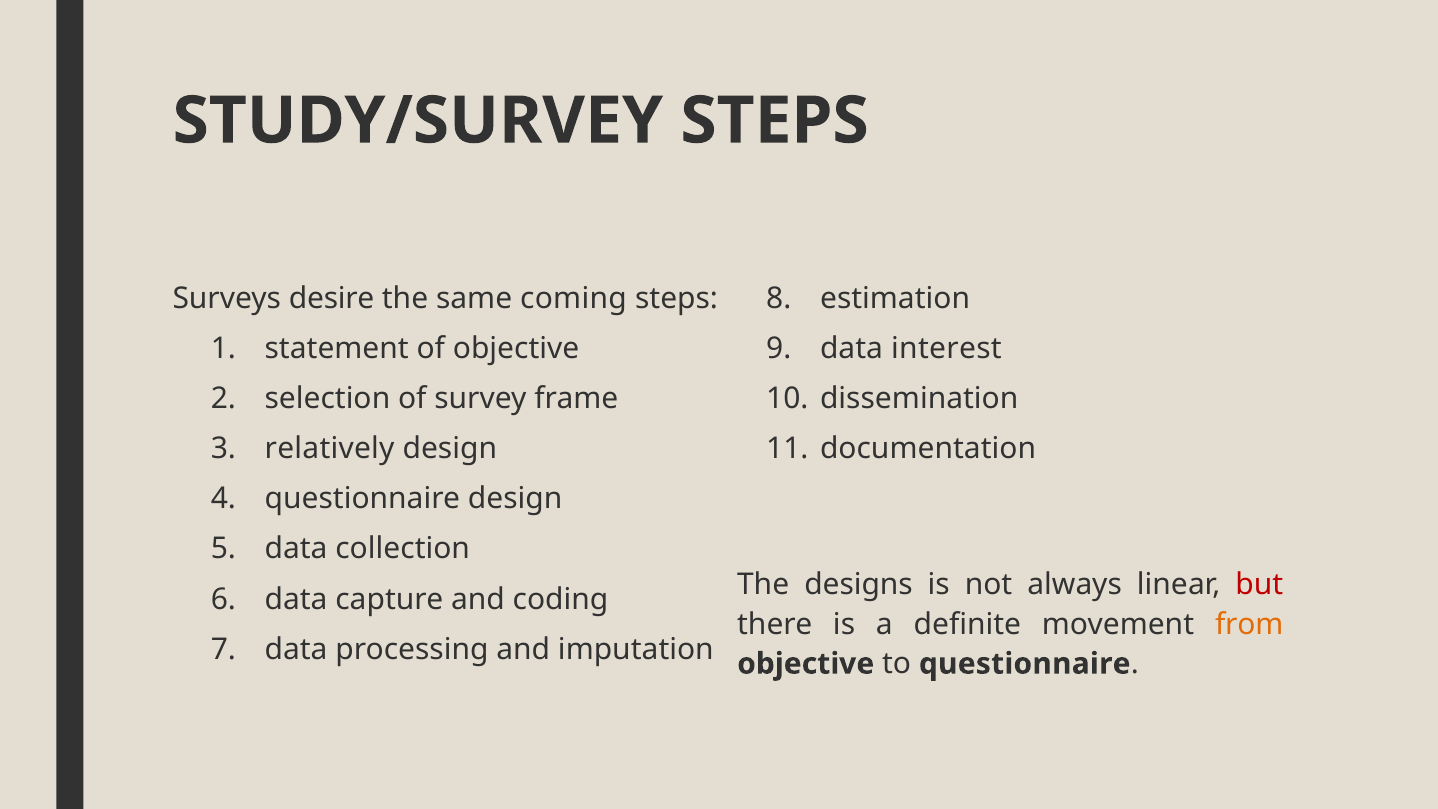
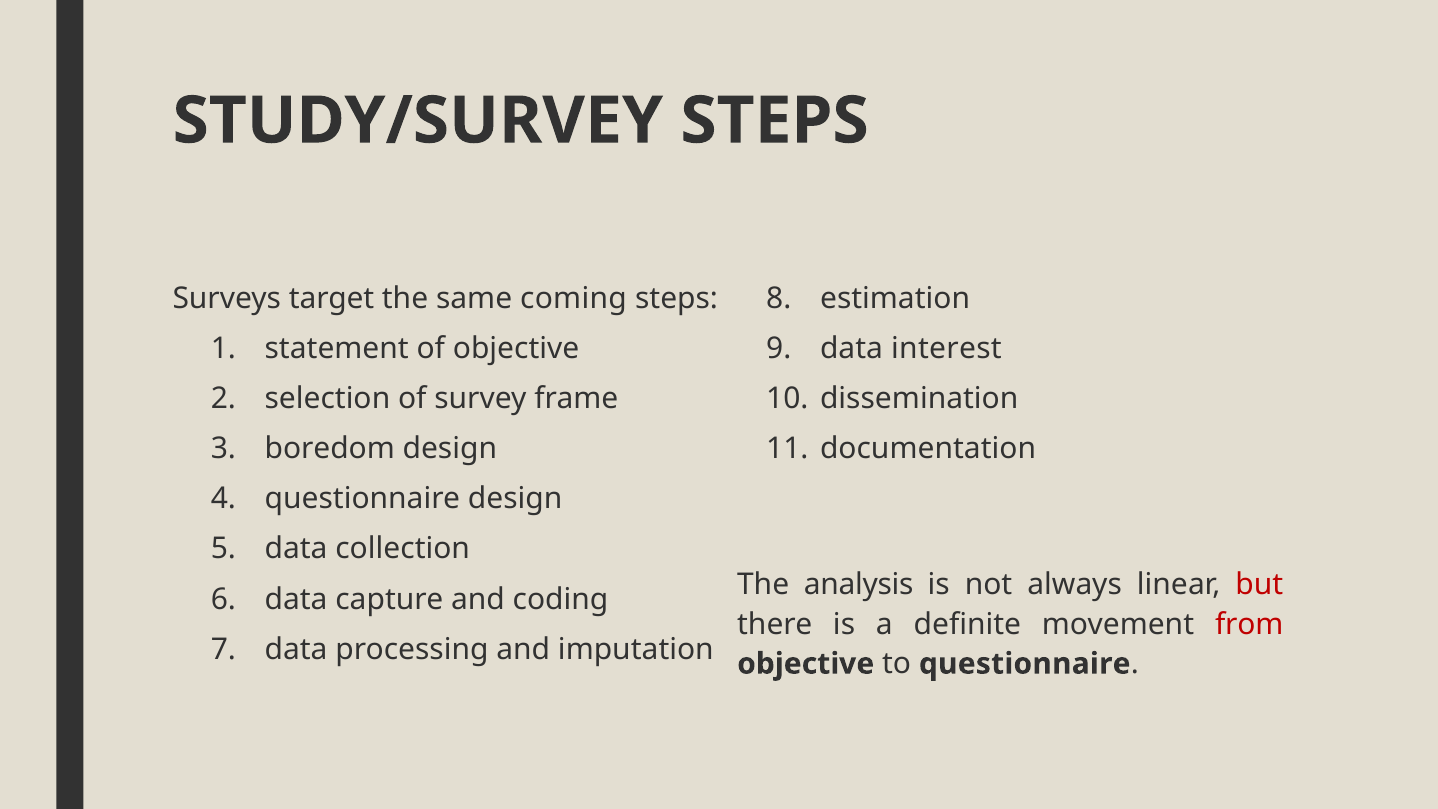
desire: desire -> target
relatively: relatively -> boredom
designs: designs -> analysis
from colour: orange -> red
